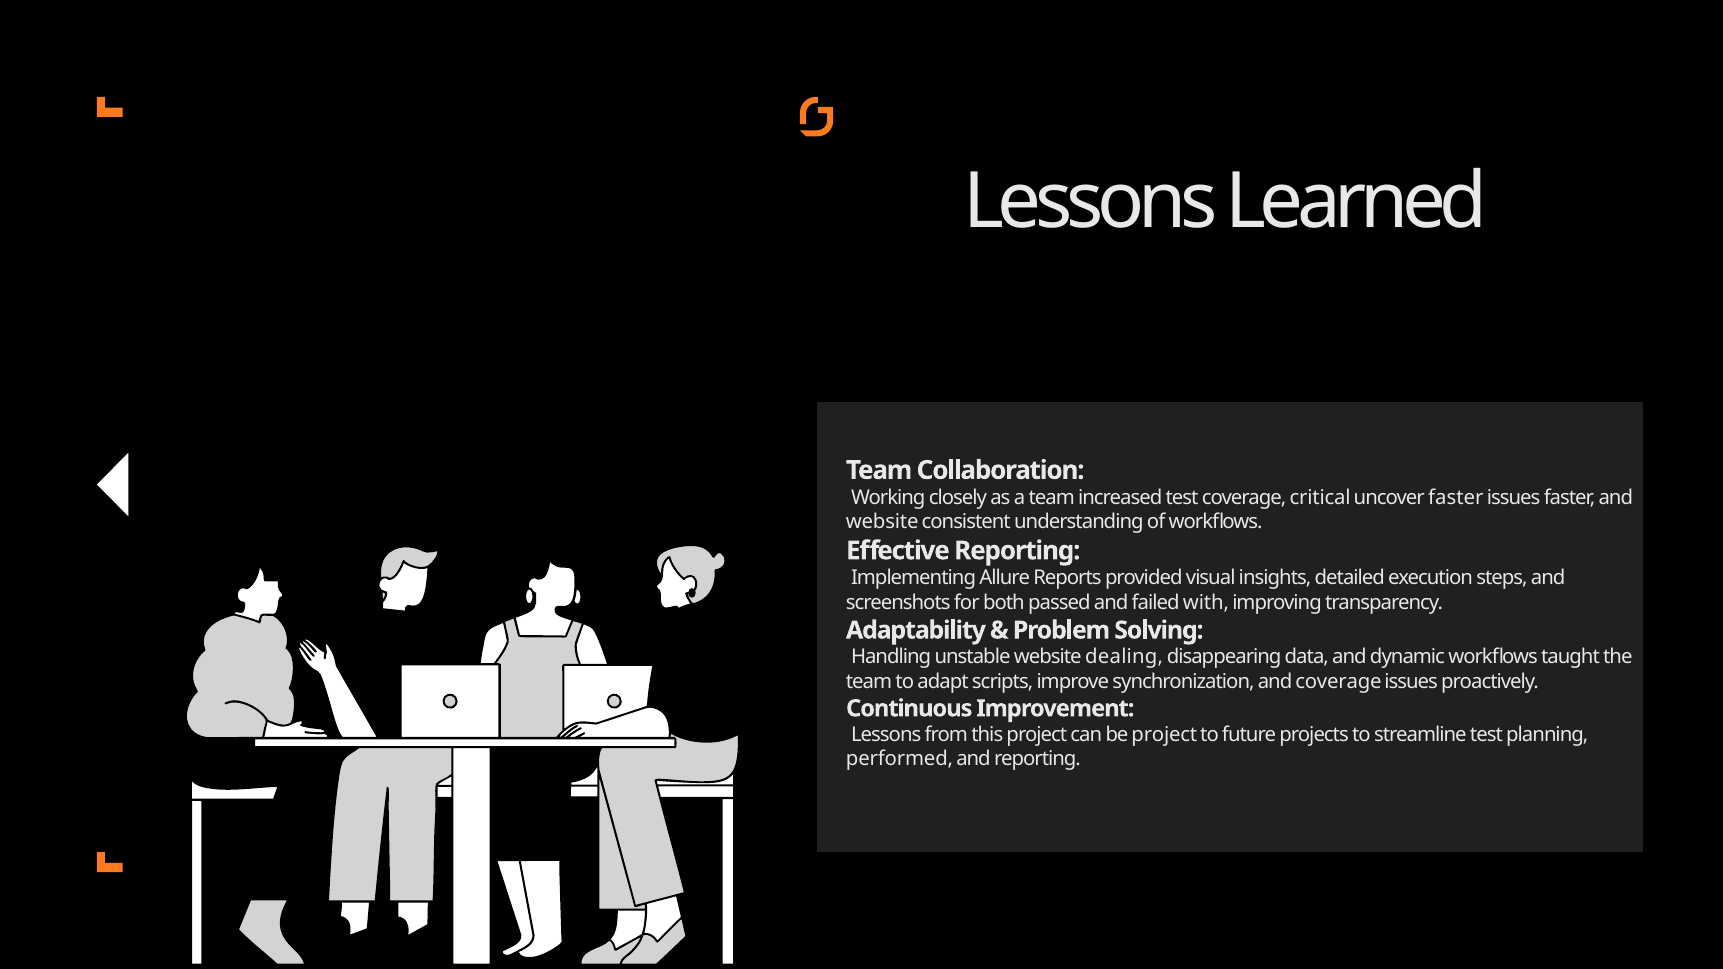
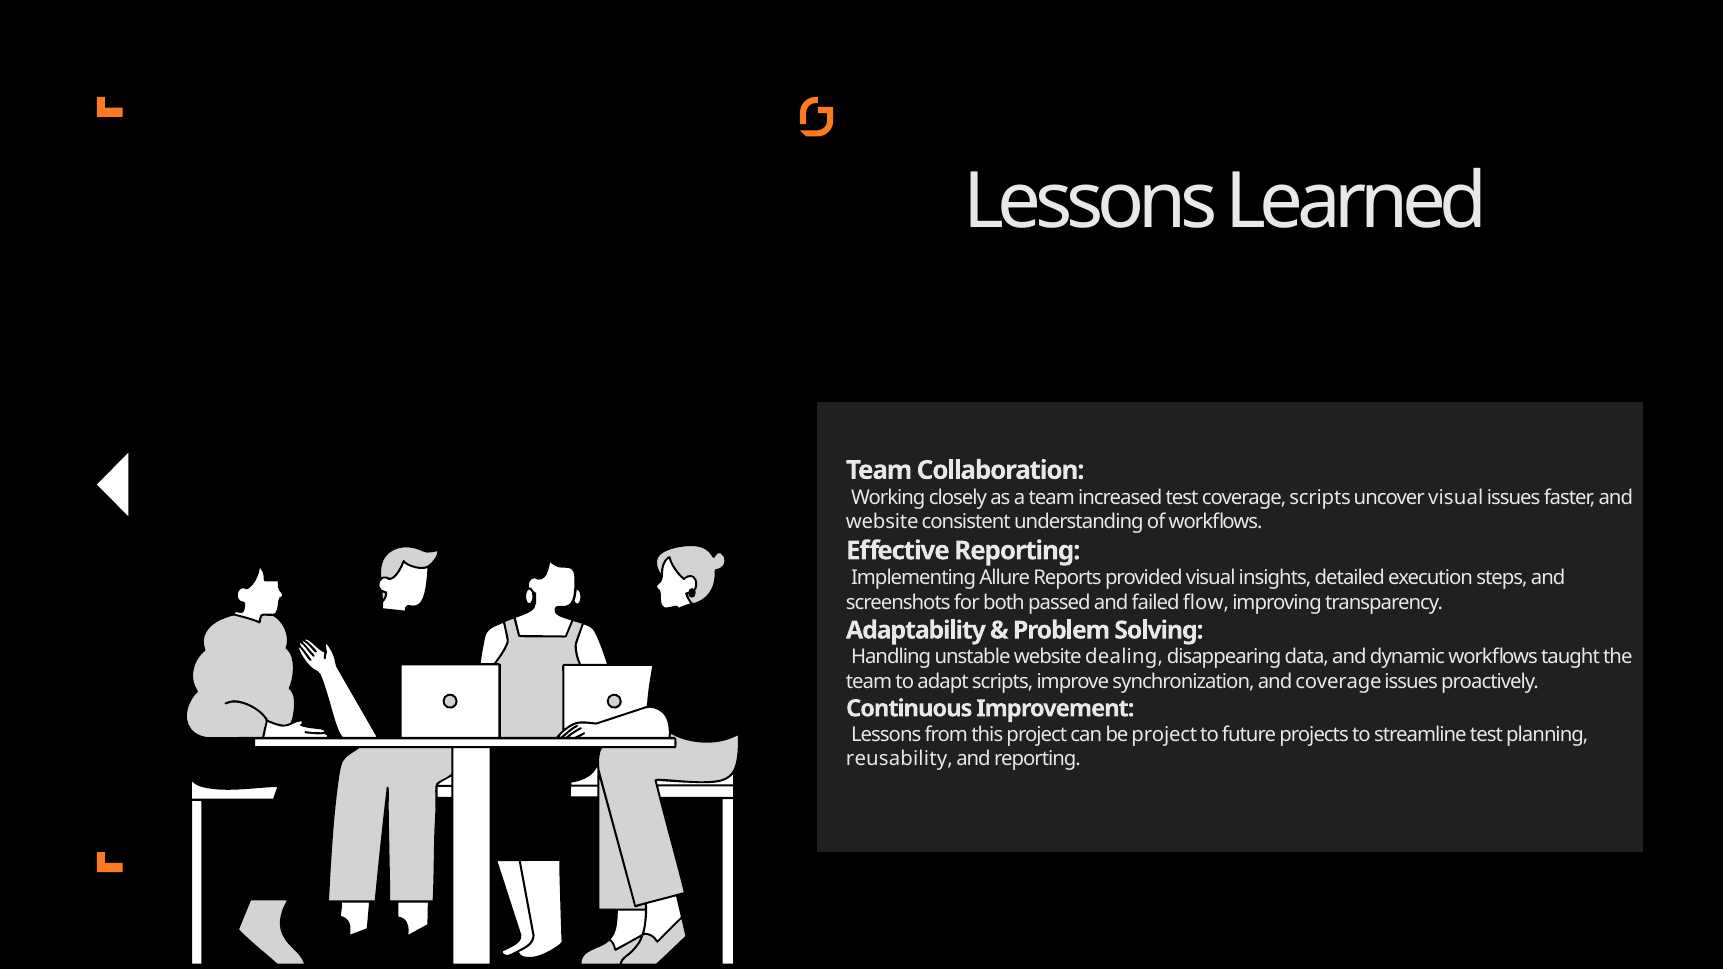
coverage critical: critical -> scripts
uncover faster: faster -> visual
with: with -> flow
performed: performed -> reusability
